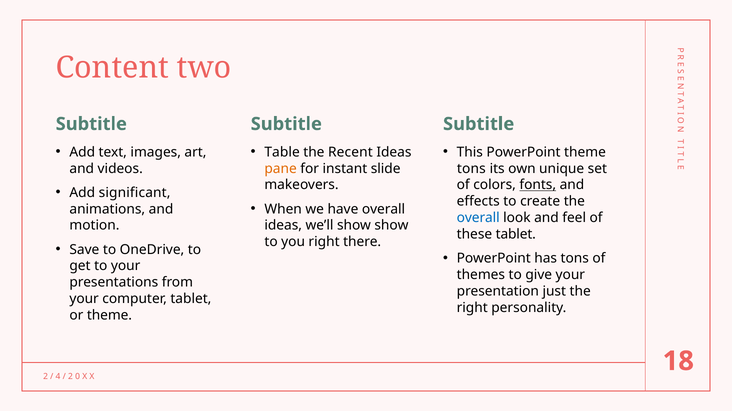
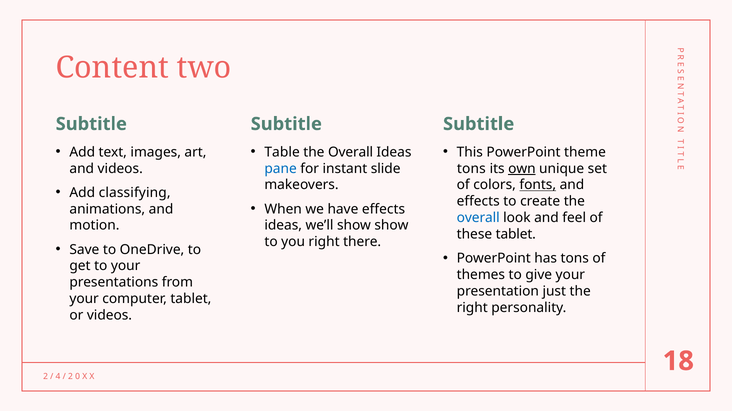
Recent at (350, 152): Recent -> Overall
pane colour: orange -> blue
own underline: none -> present
significant: significant -> classifying
have overall: overall -> effects
or theme: theme -> videos
